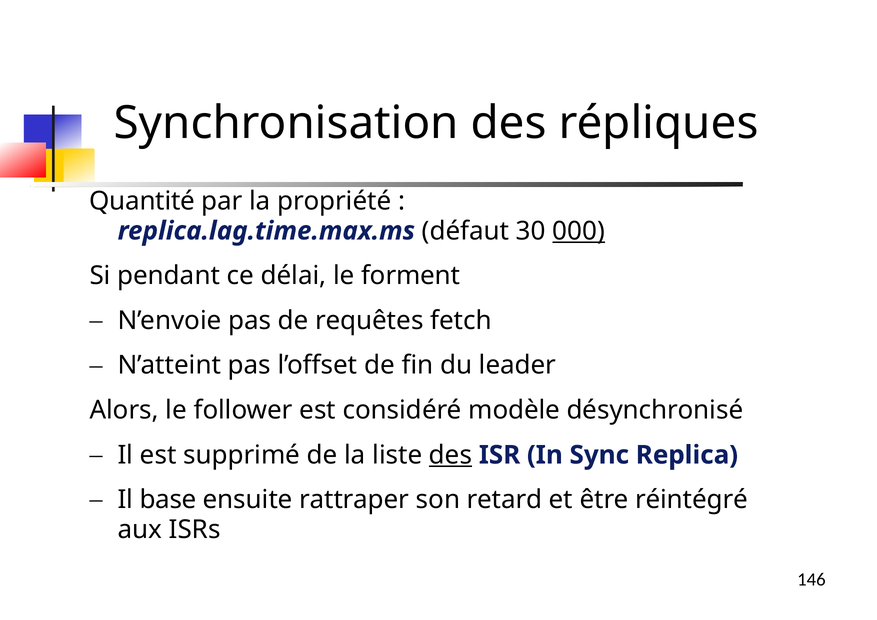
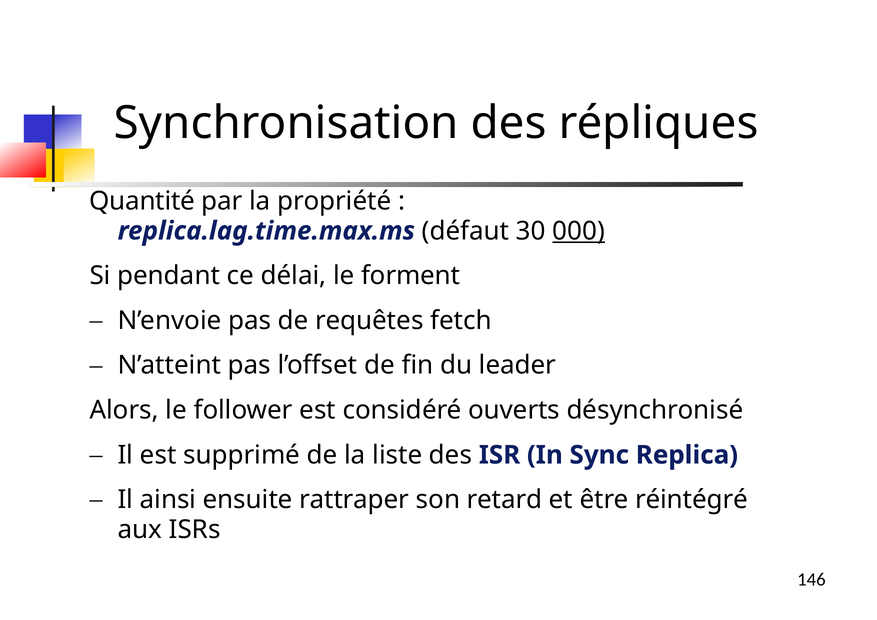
modèle: modèle -> ouverts
des at (451, 455) underline: present -> none
base: base -> ainsi
